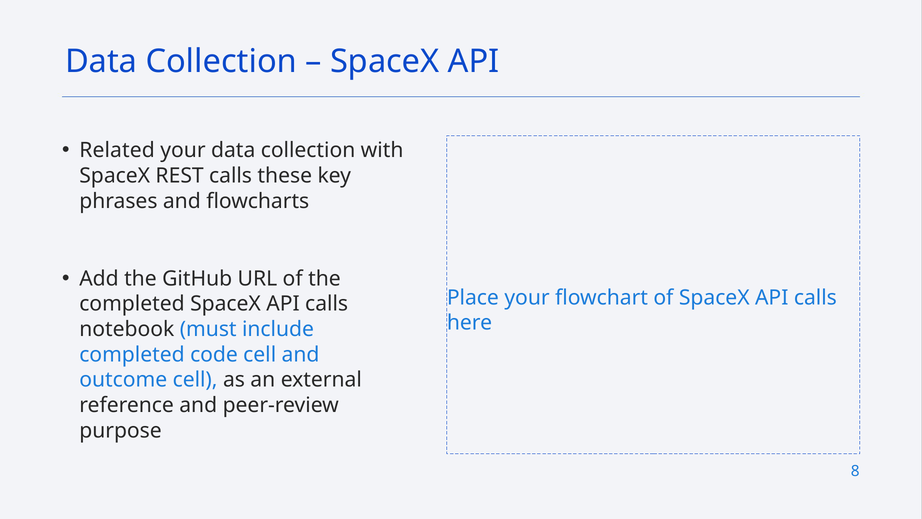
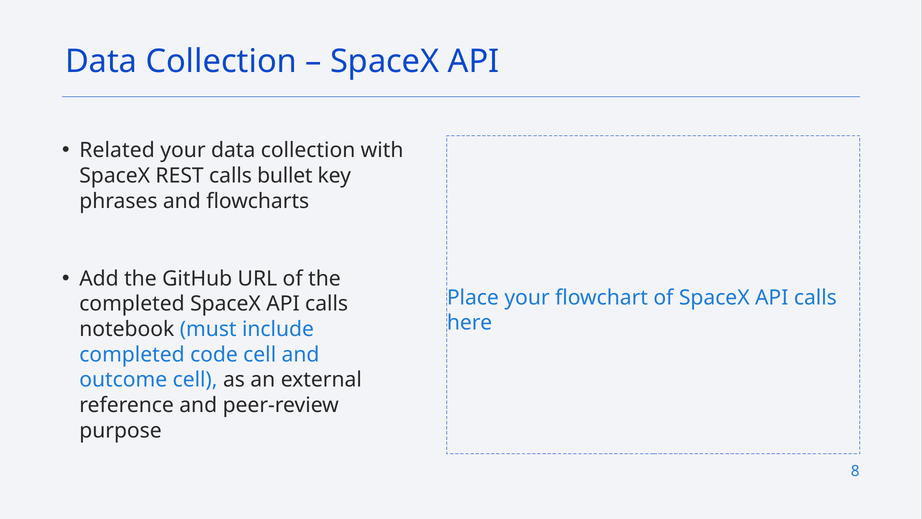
these: these -> bullet
